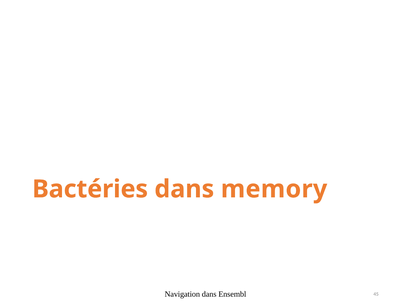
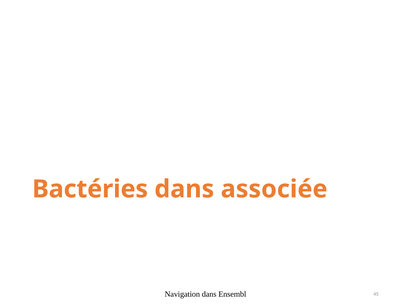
memory: memory -> associée
